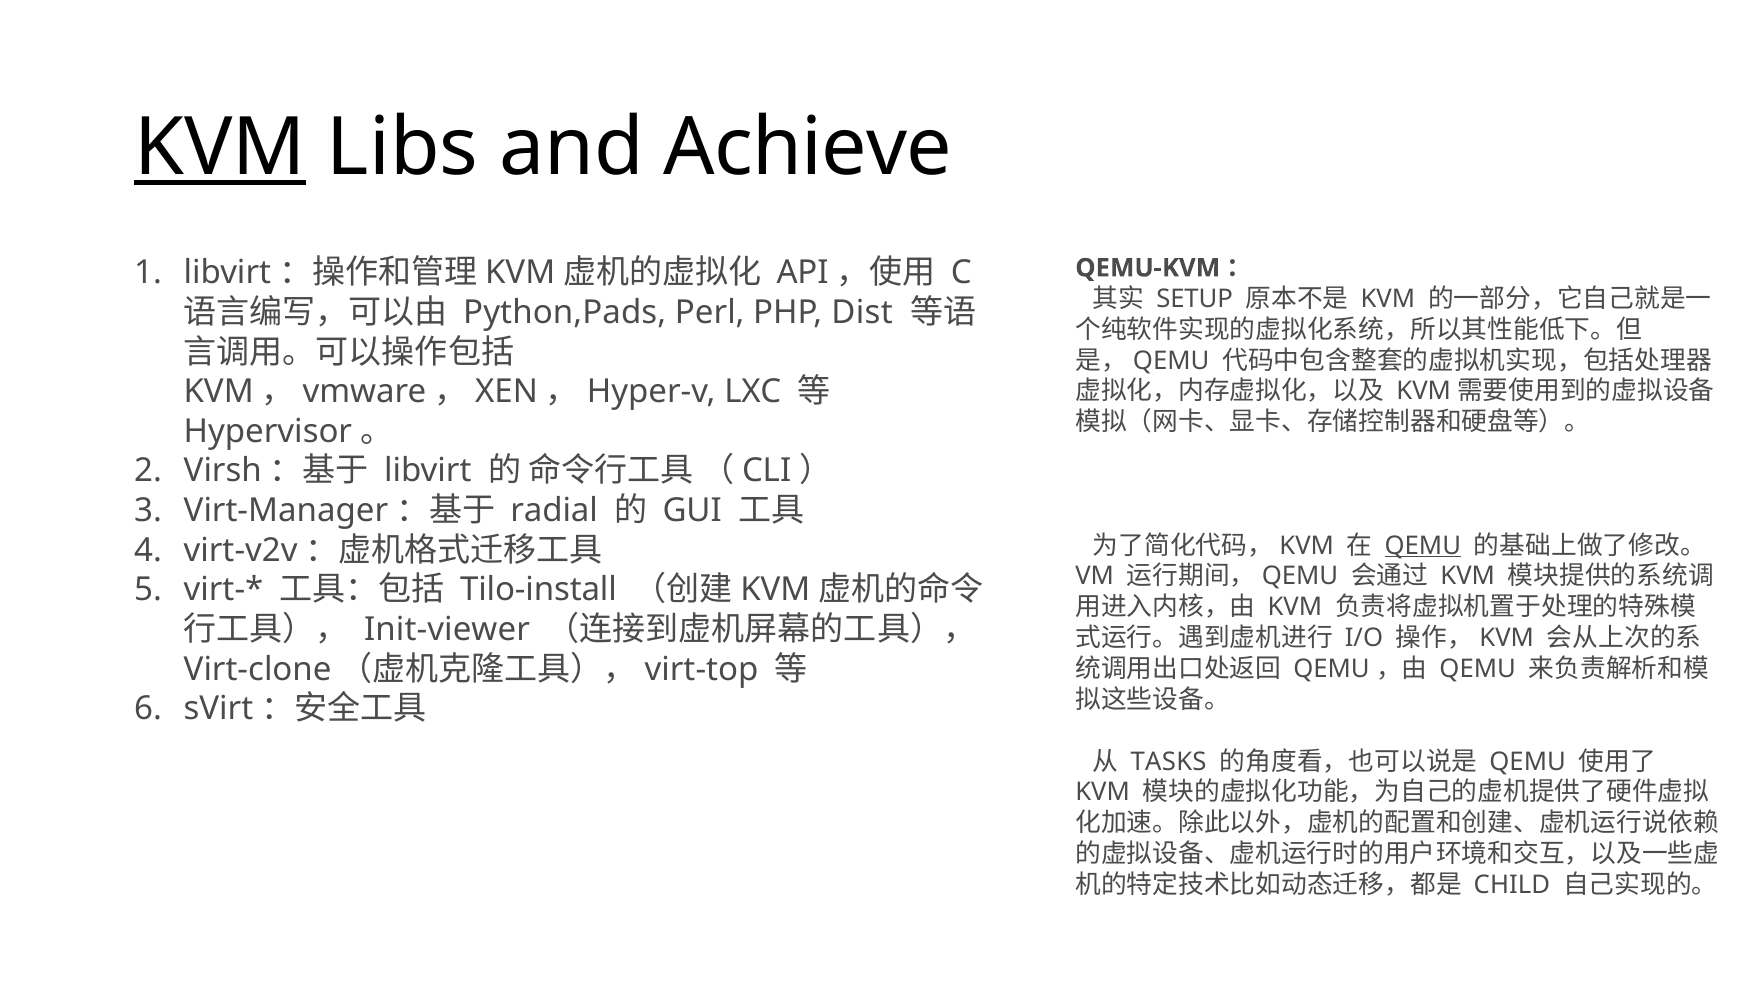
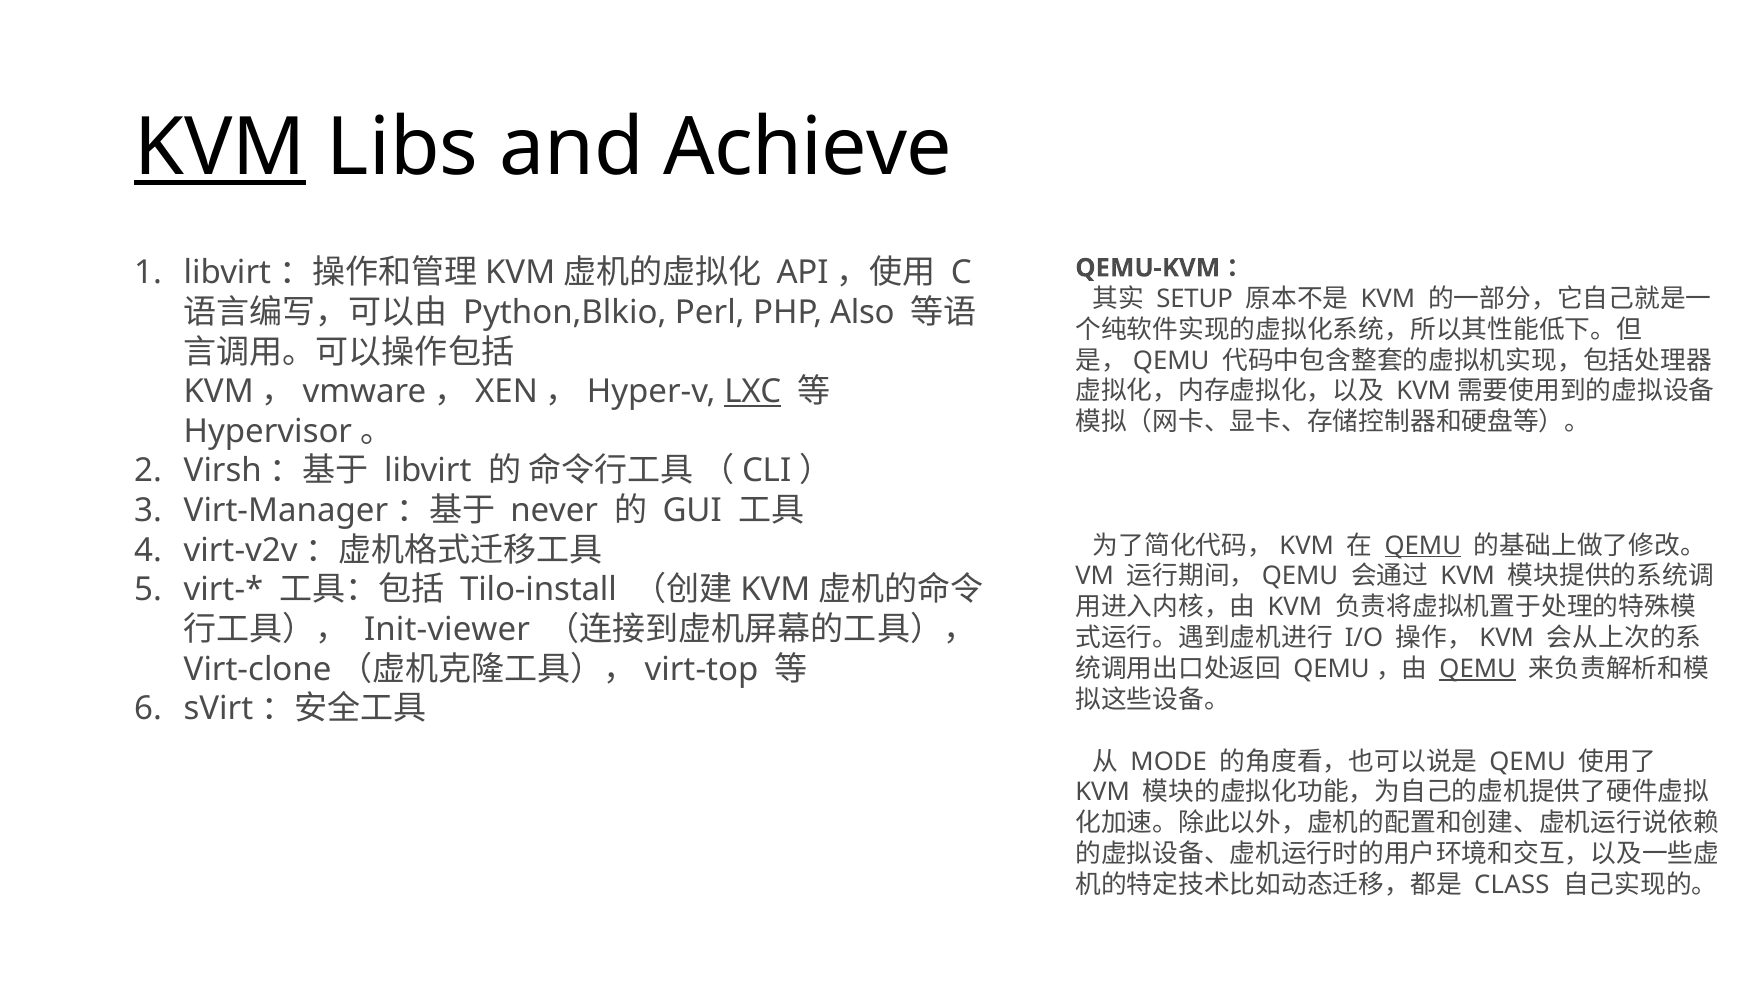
Python,Pads: Python,Pads -> Python,Blkio
Dist: Dist -> Also
LXC underline: none -> present
radial: radial -> never
QEMU at (1478, 669) underline: none -> present
TASKS: TASKS -> MODE
CHILD: CHILD -> CLASS
